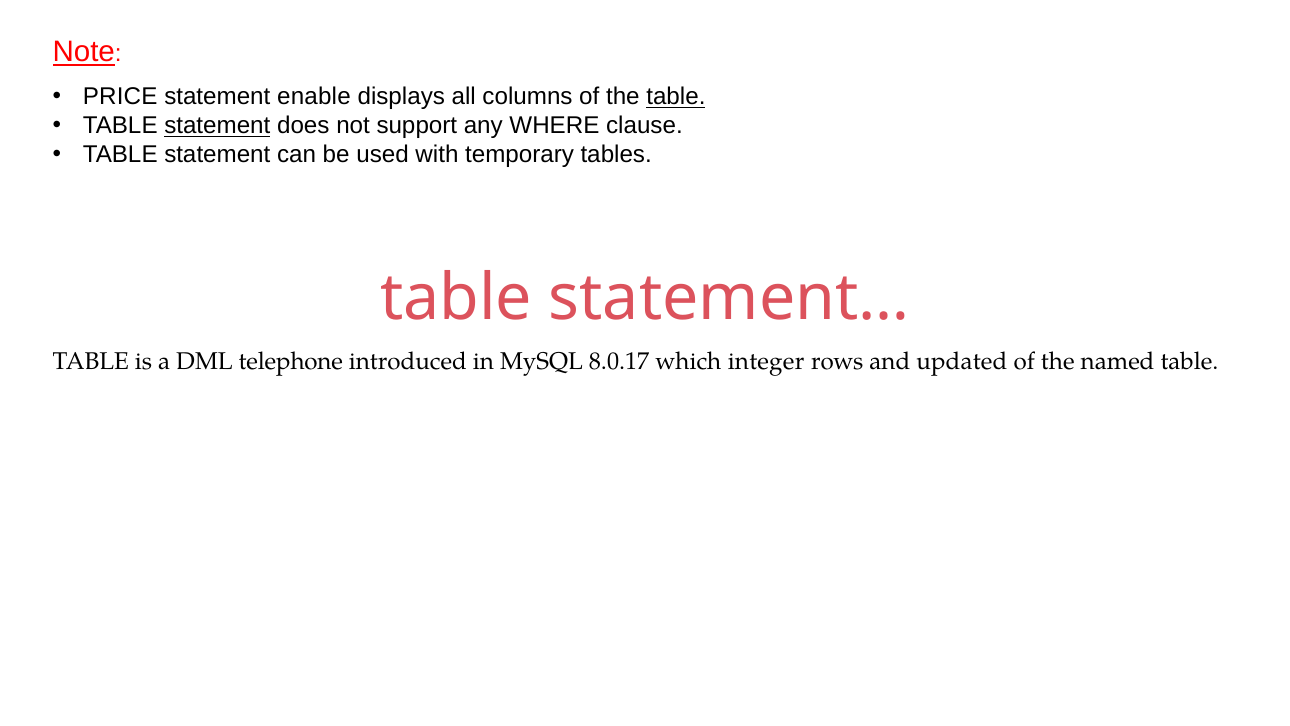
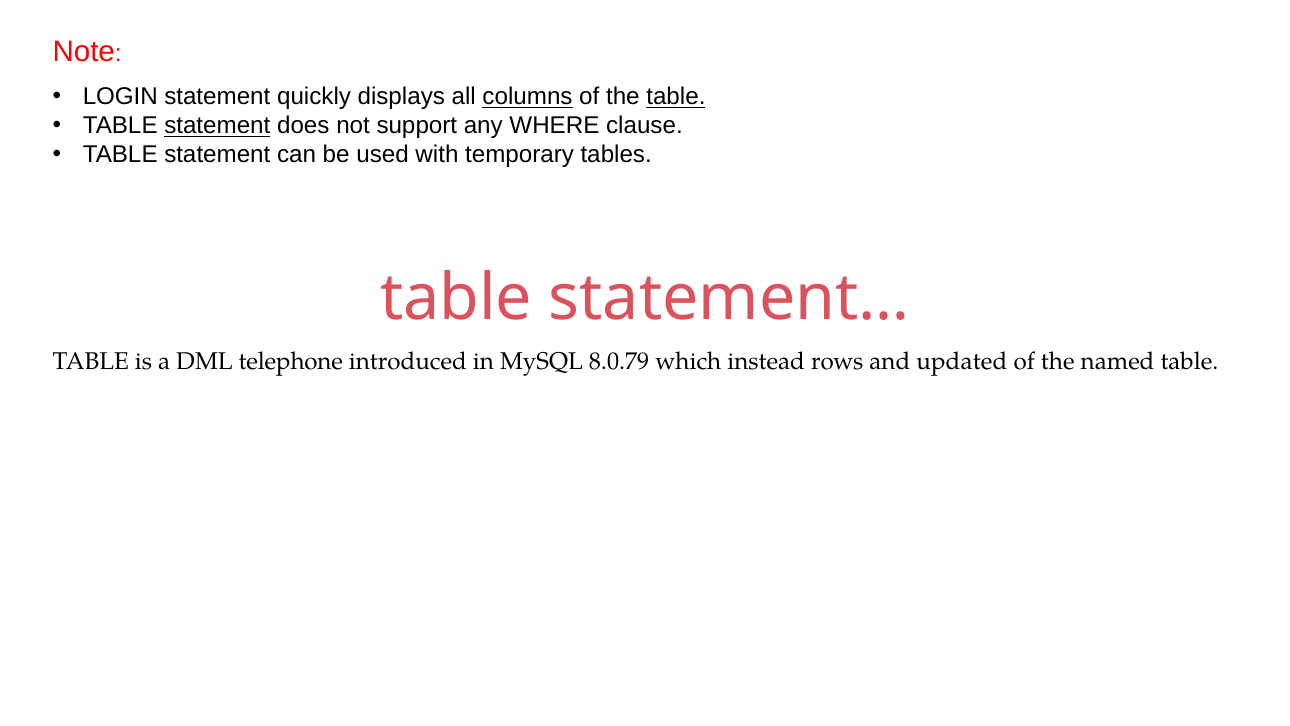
Note underline: present -> none
PRICE: PRICE -> LOGIN
enable: enable -> quickly
columns underline: none -> present
8.0.17: 8.0.17 -> 8.0.79
integer: integer -> instead
